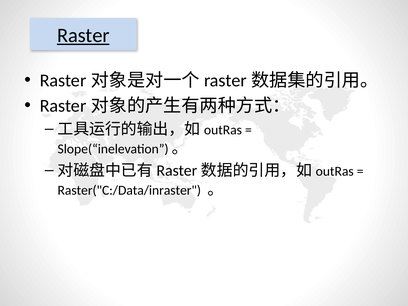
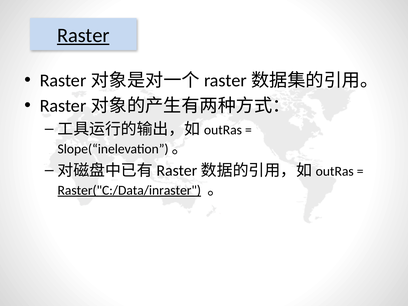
Raster("C:/Data/inraster underline: none -> present
